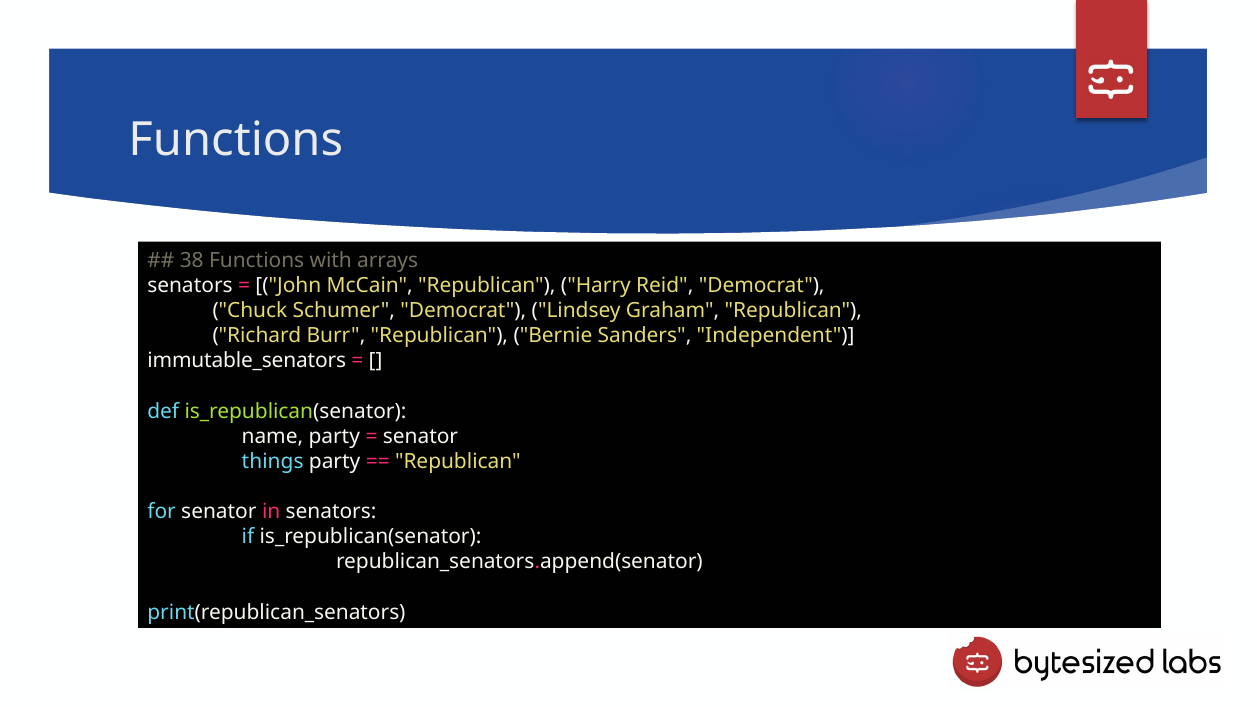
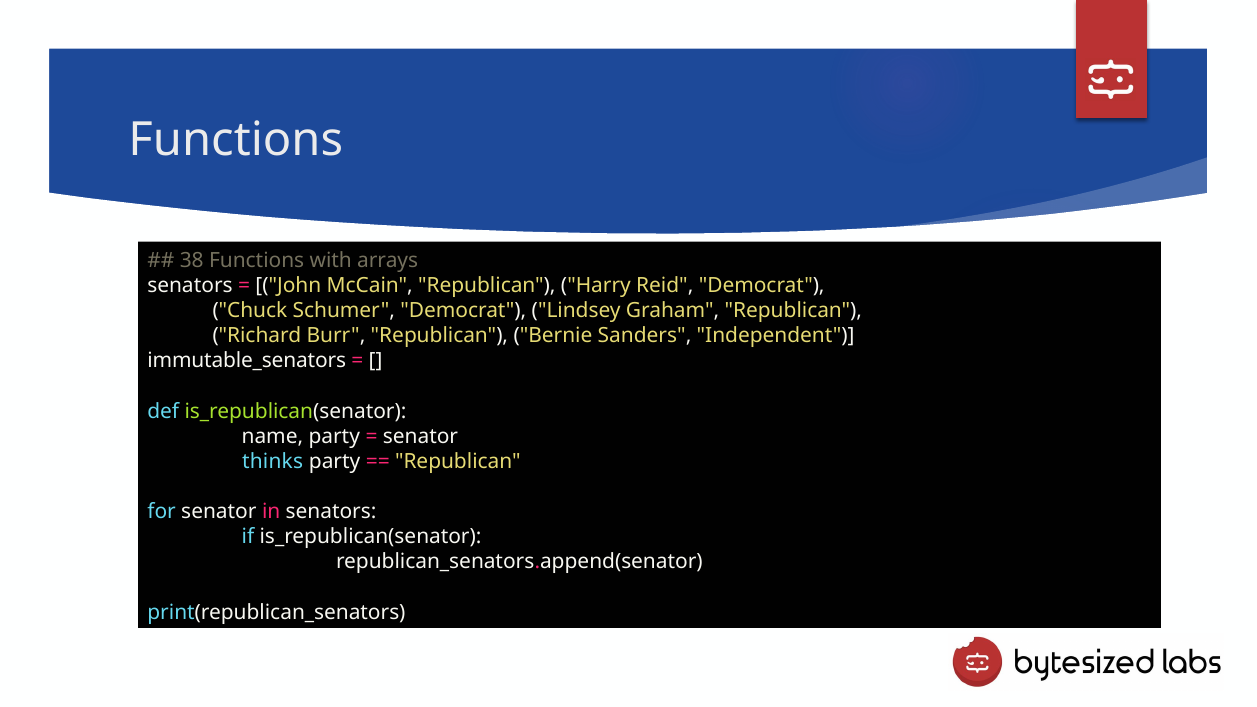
things: things -> thinks
